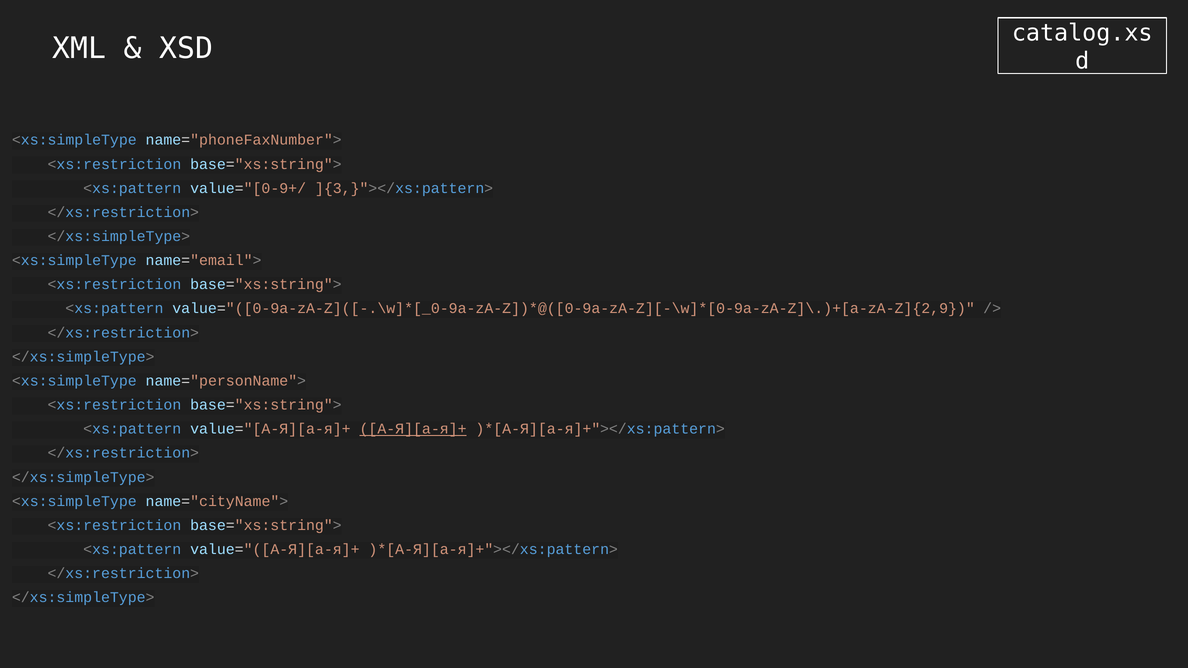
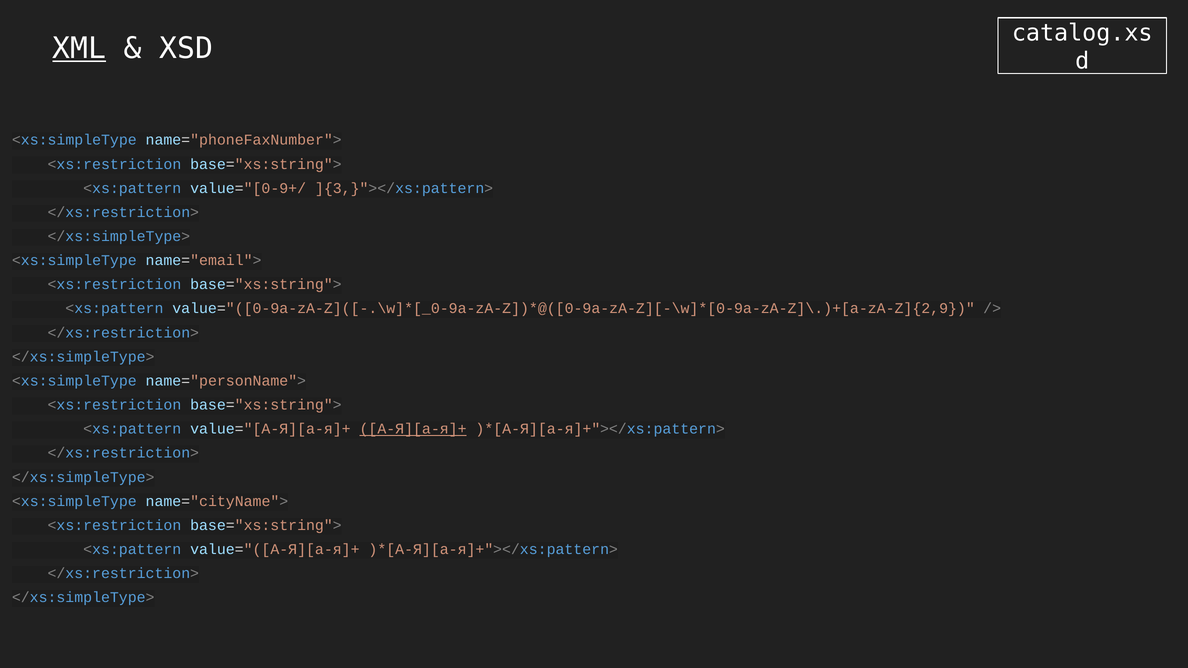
XML underline: none -> present
